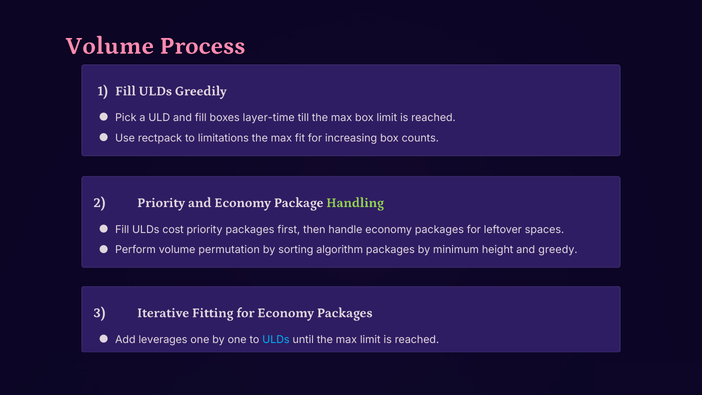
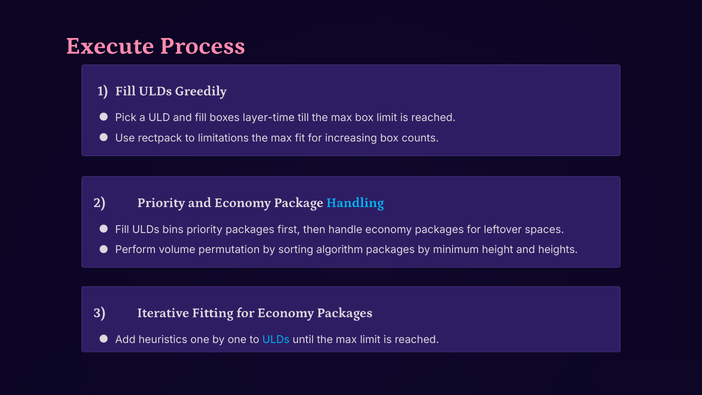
Volume at (110, 46): Volume -> Execute
Handling colour: light green -> light blue
cost: cost -> bins
greedy: greedy -> heights
leverages: leverages -> heuristics
